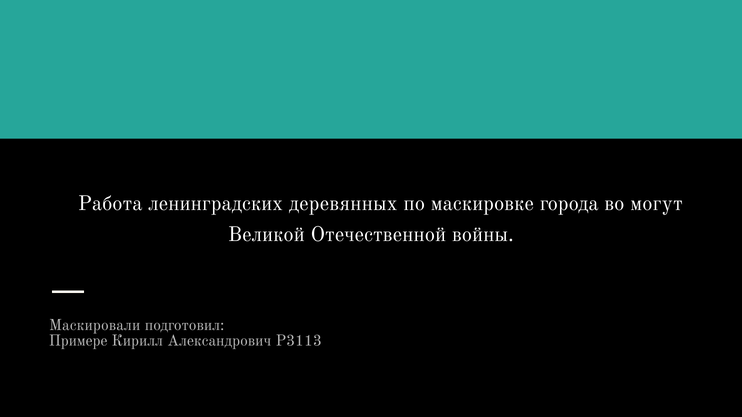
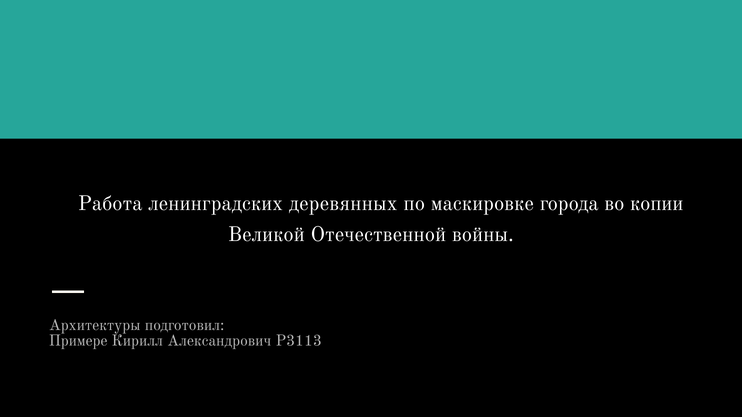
могут: могут -> копии
Маскировали: Маскировали -> Архитектуры
